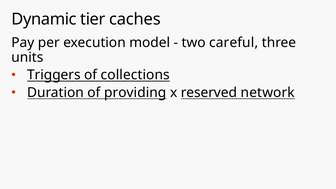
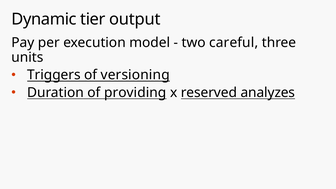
caches: caches -> output
collections: collections -> versioning
network: network -> analyzes
